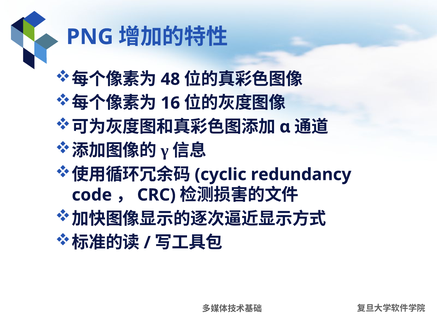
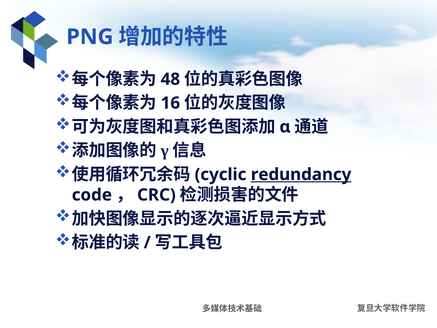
redundancy underline: none -> present
